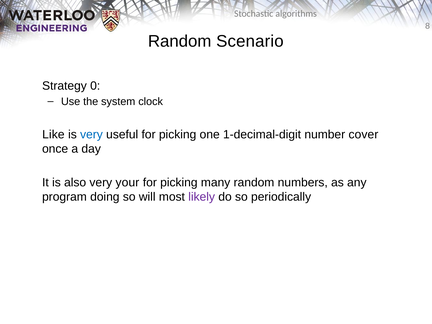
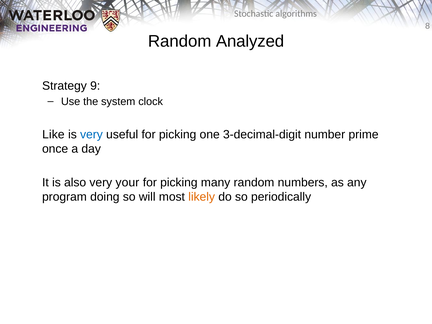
Scenario: Scenario -> Analyzed
0: 0 -> 9
1-decimal-digit: 1-decimal-digit -> 3-decimal-digit
cover: cover -> prime
likely colour: purple -> orange
